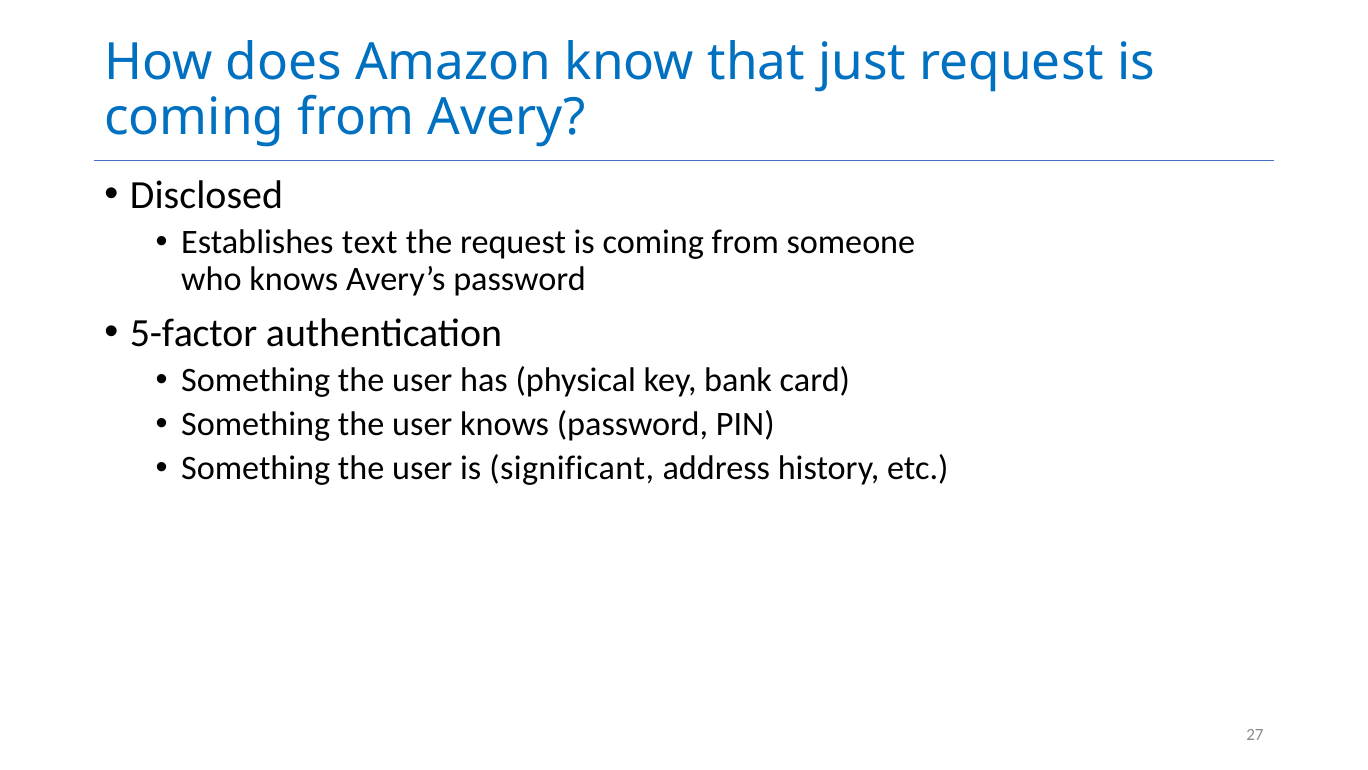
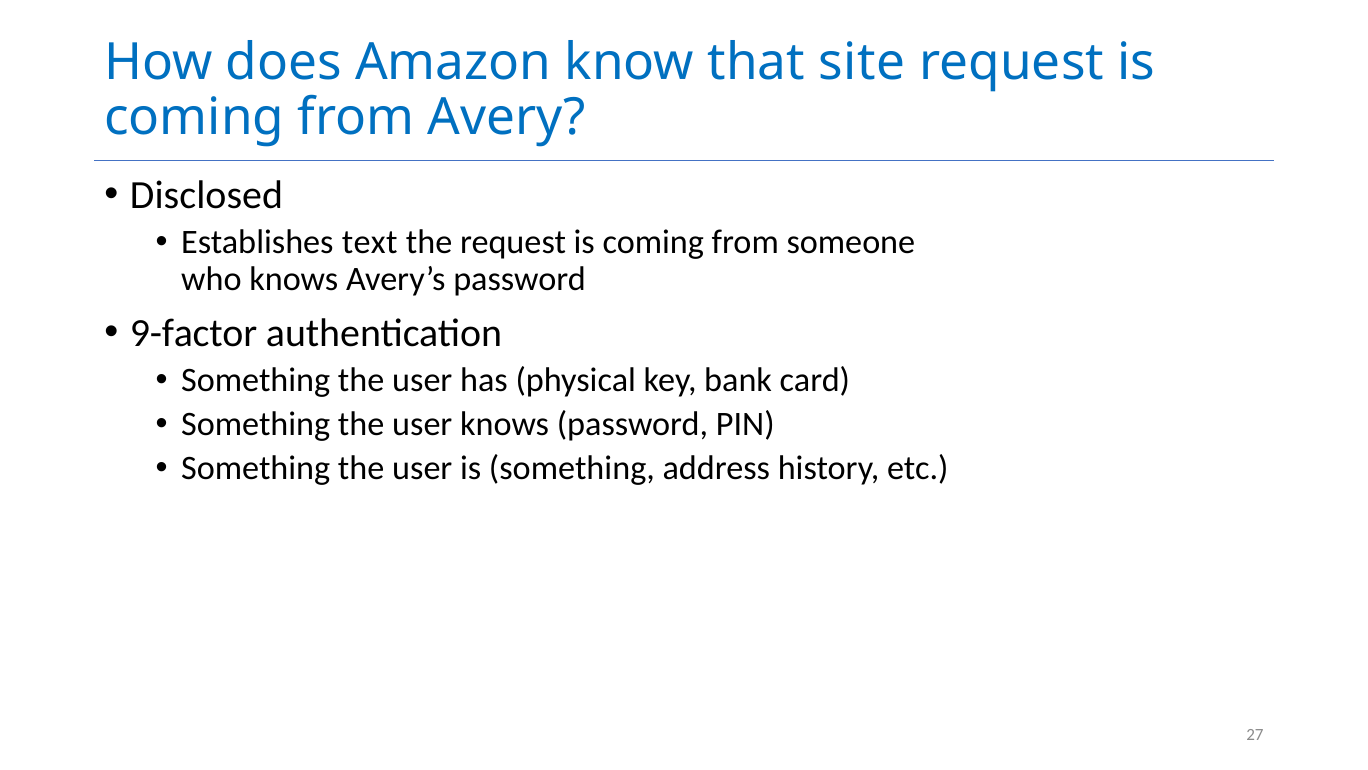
just: just -> site
5-factor: 5-factor -> 9-factor
is significant: significant -> something
